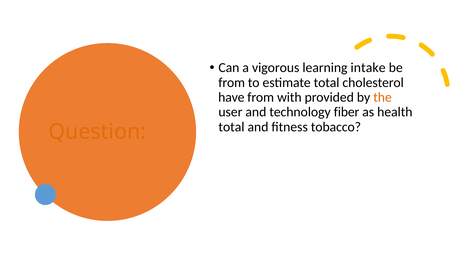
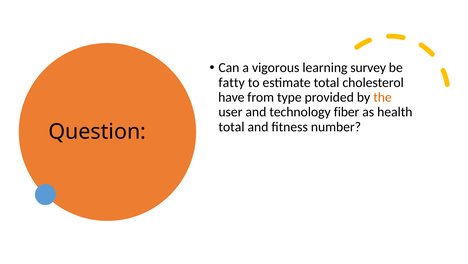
intake: intake -> survey
from at (232, 82): from -> fatty
with: with -> type
tobacco: tobacco -> number
Question colour: orange -> black
